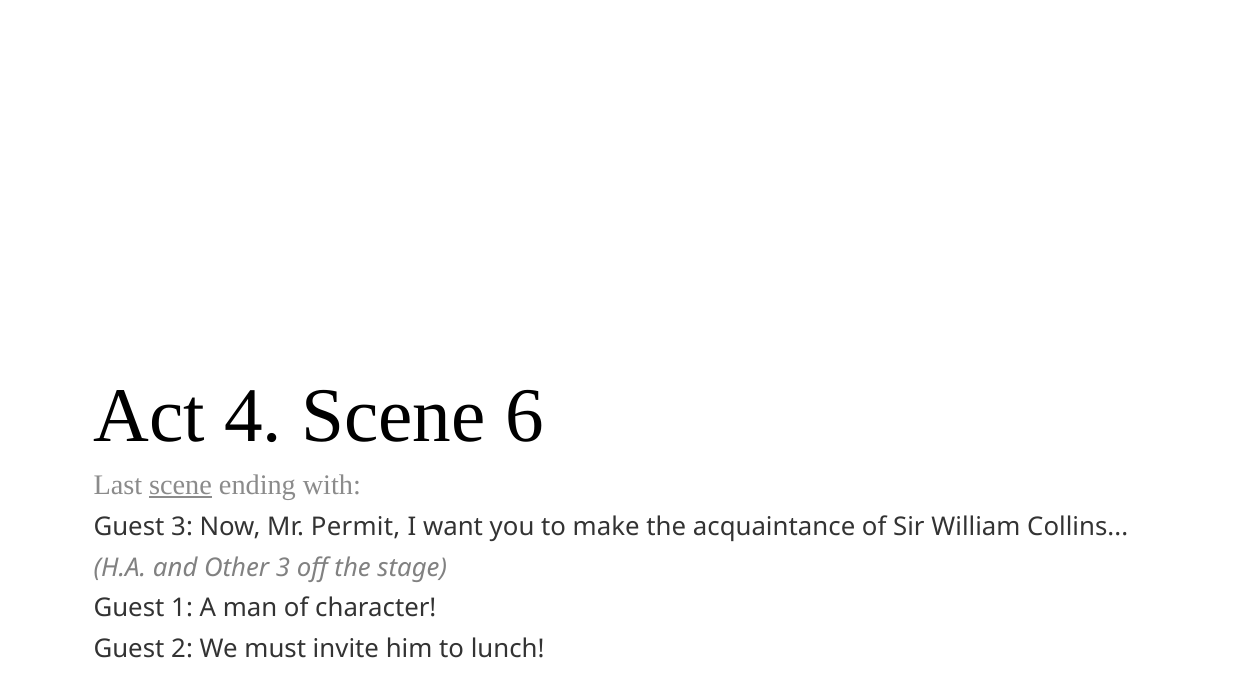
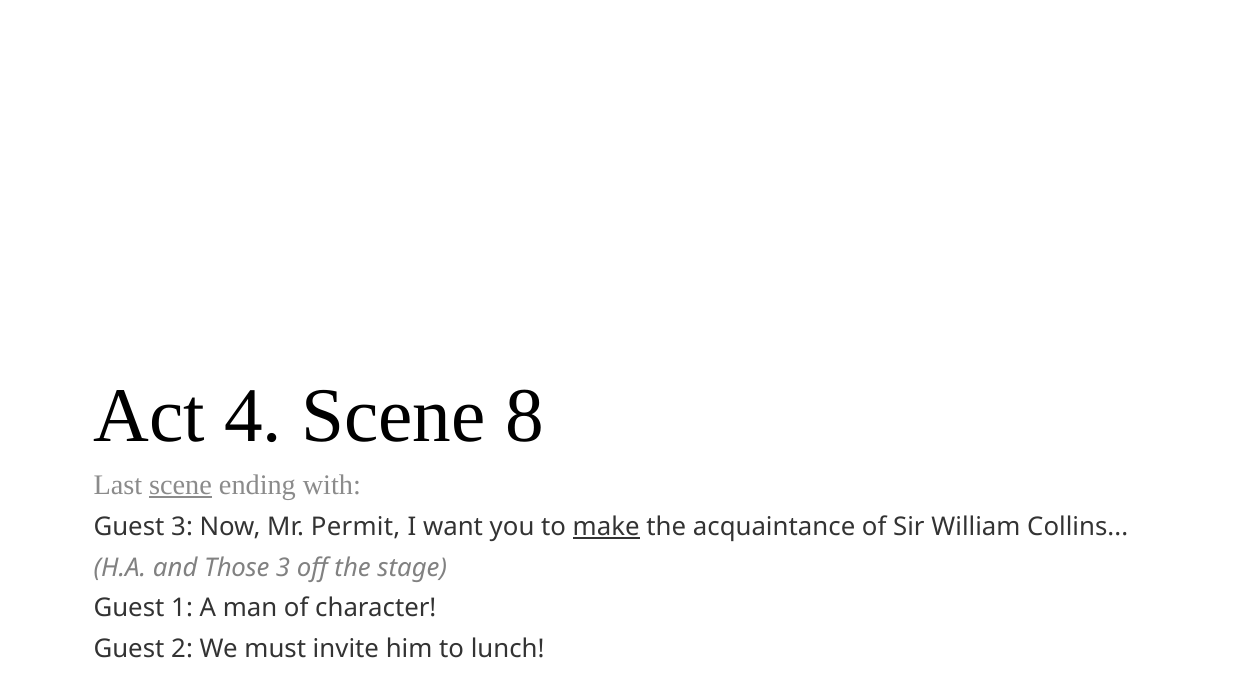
6: 6 -> 8
make underline: none -> present
Other: Other -> Those
